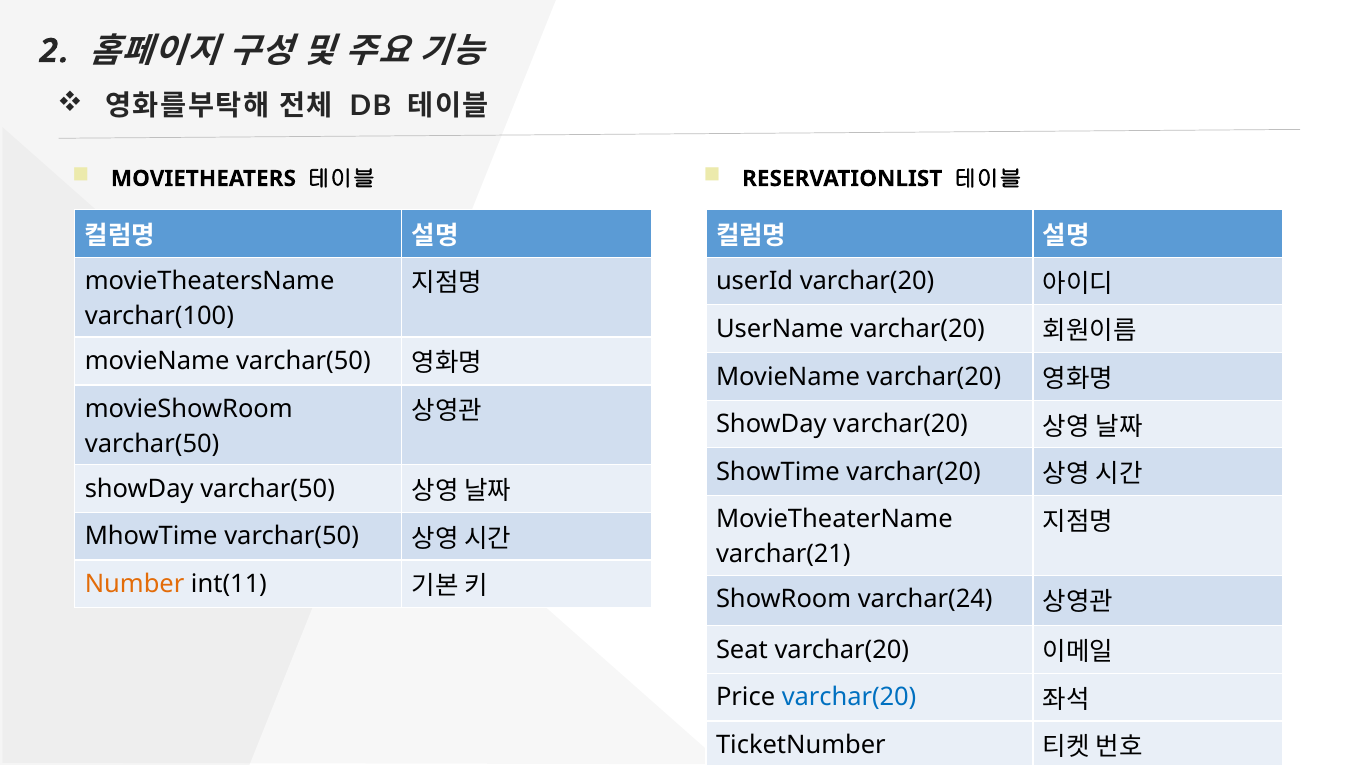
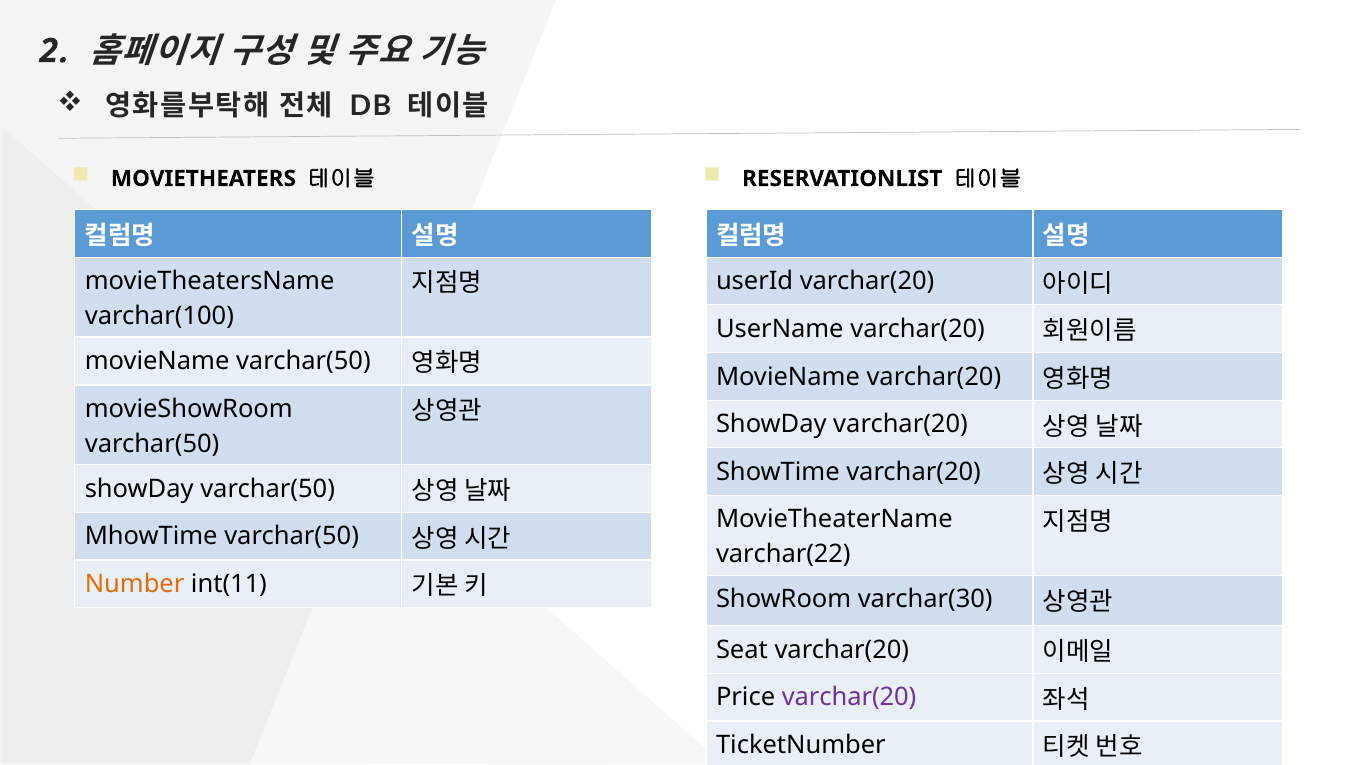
varchar(21: varchar(21 -> varchar(22
varchar(24: varchar(24 -> varchar(30
varchar(20 at (849, 698) colour: blue -> purple
